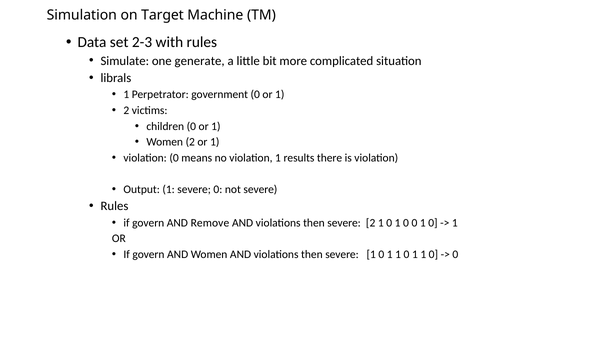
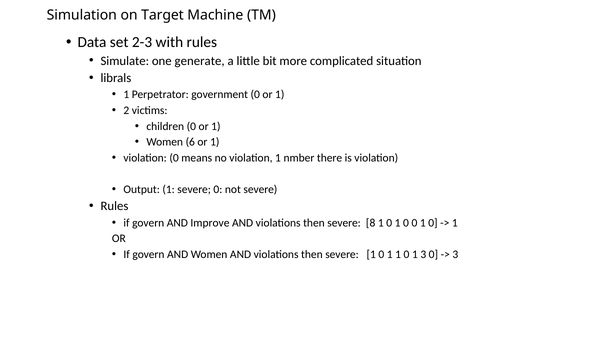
Women 2: 2 -> 6
results: results -> nmber
Remove: Remove -> Improve
severe 2: 2 -> 8
1 at (423, 254): 1 -> 3
0 at (455, 254): 0 -> 3
